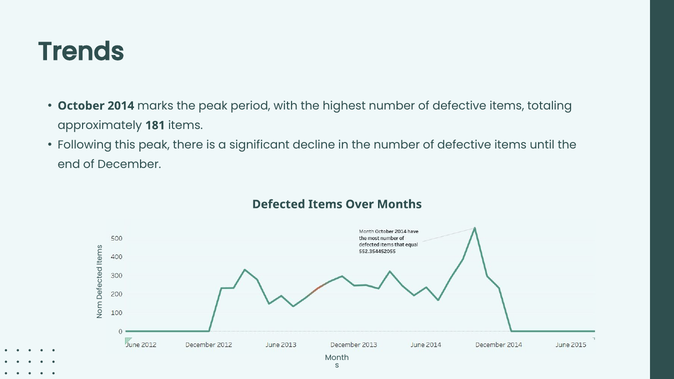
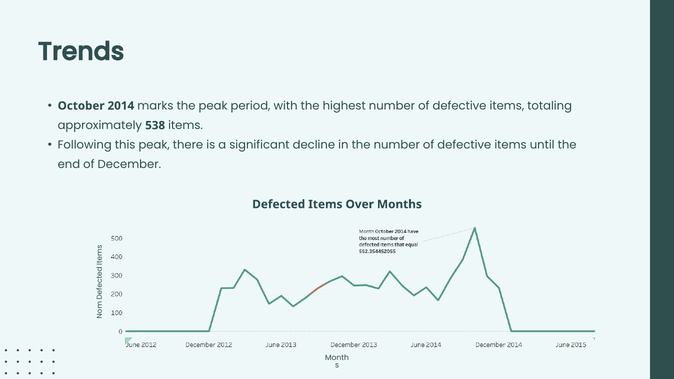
181: 181 -> 538
